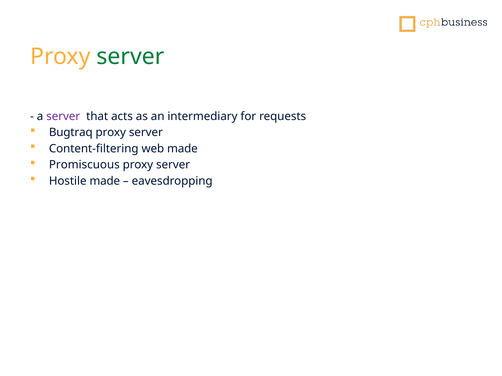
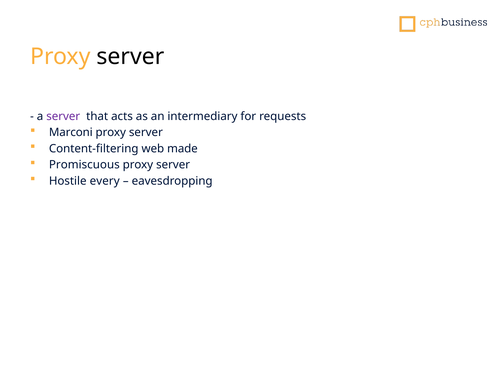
server at (131, 57) colour: green -> black
Bugtraq: Bugtraq -> Marconi
Hostile made: made -> every
